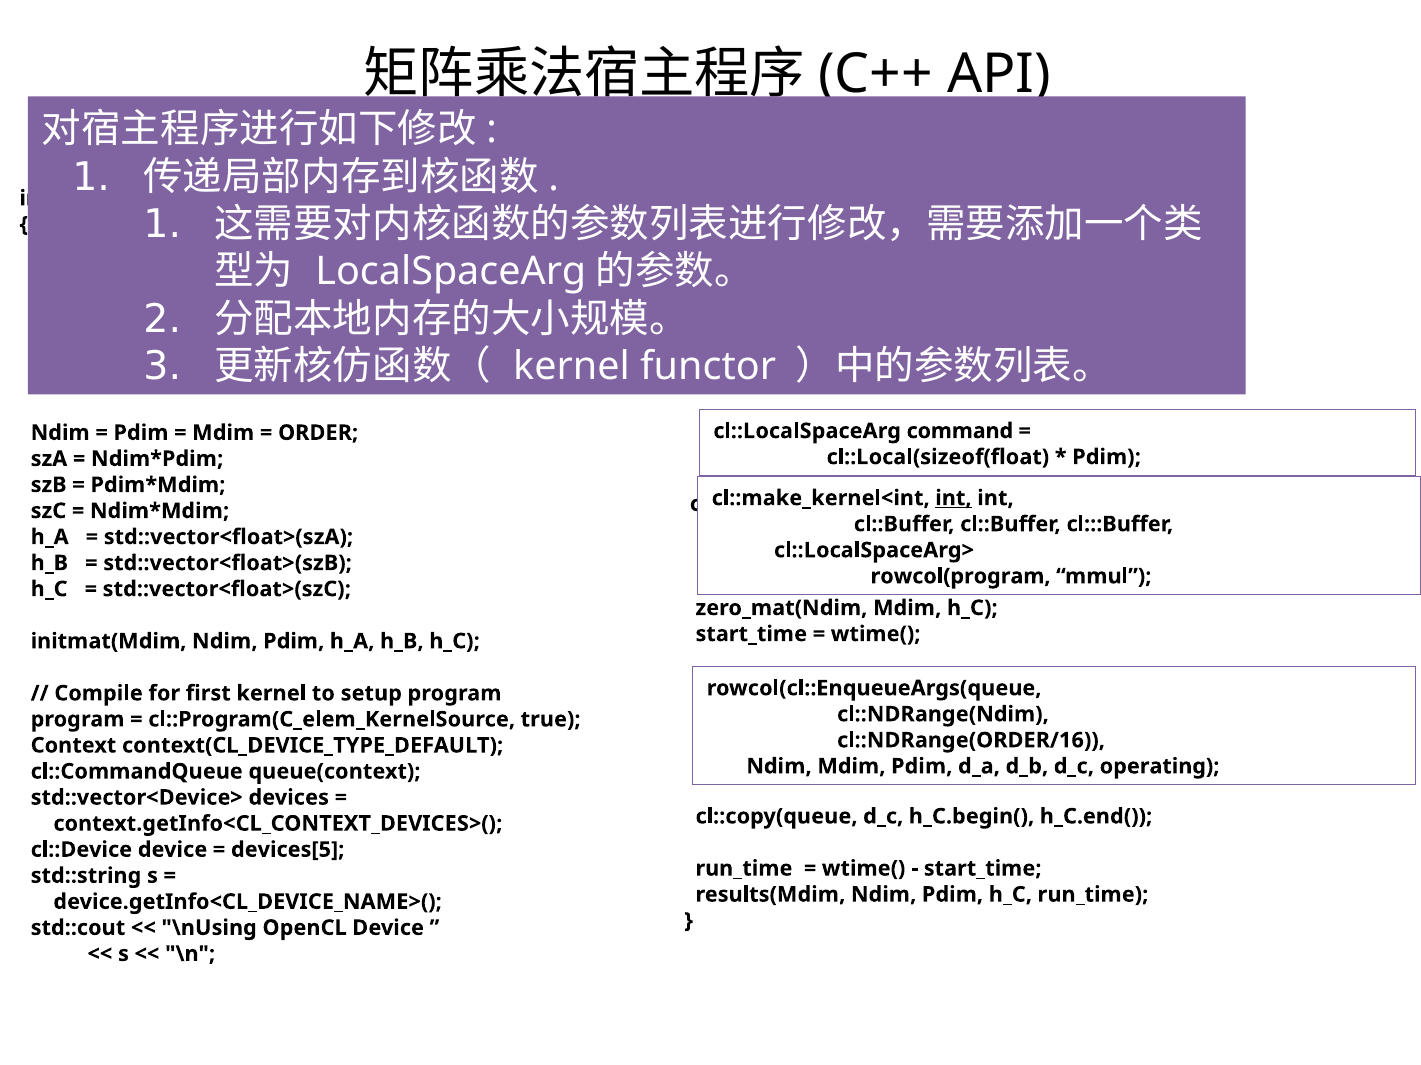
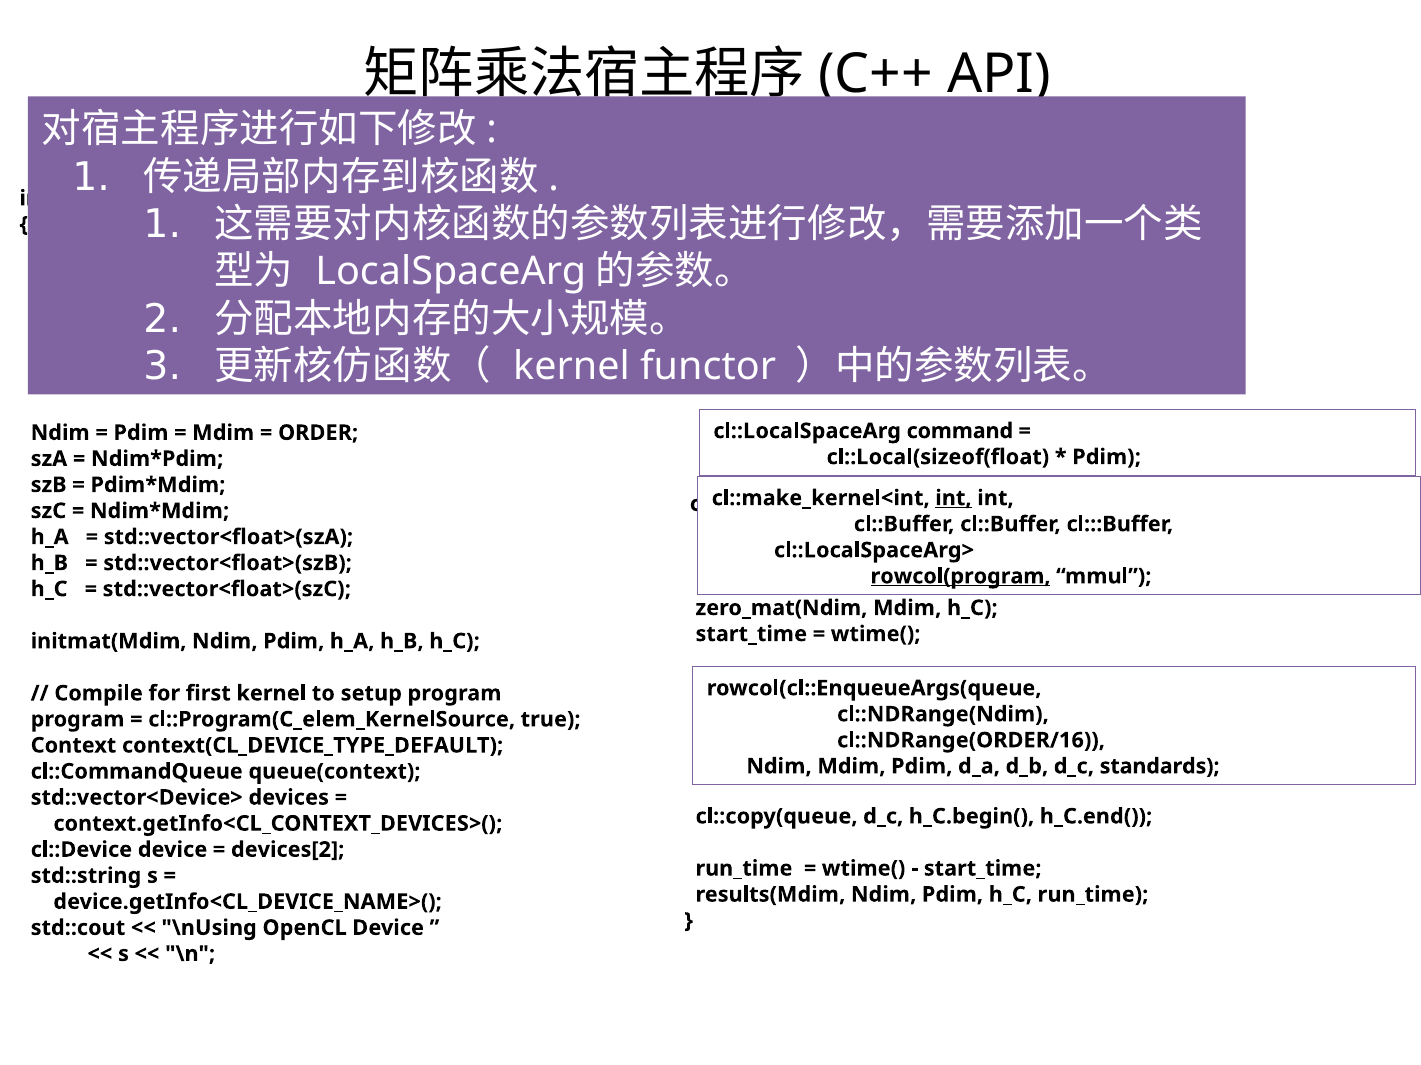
rowcol(program at (961, 577) underline: none -> present
operating: operating -> standards
devices[5: devices[5 -> devices[2
